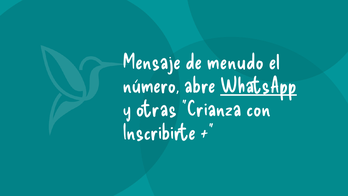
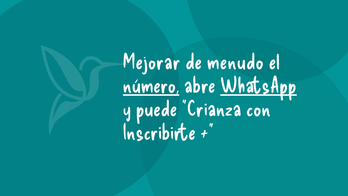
Mensaje: Mensaje -> Mejorar
número underline: none -> present
otras: otras -> puede
